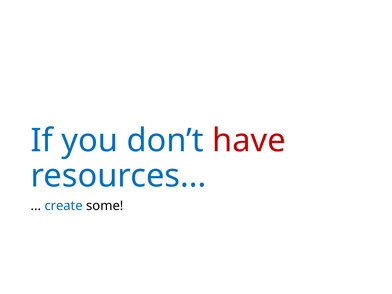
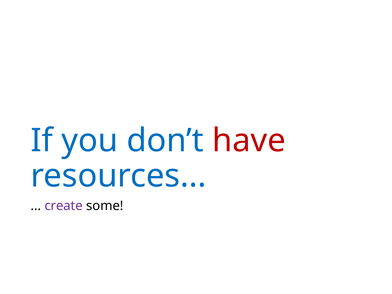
create colour: blue -> purple
